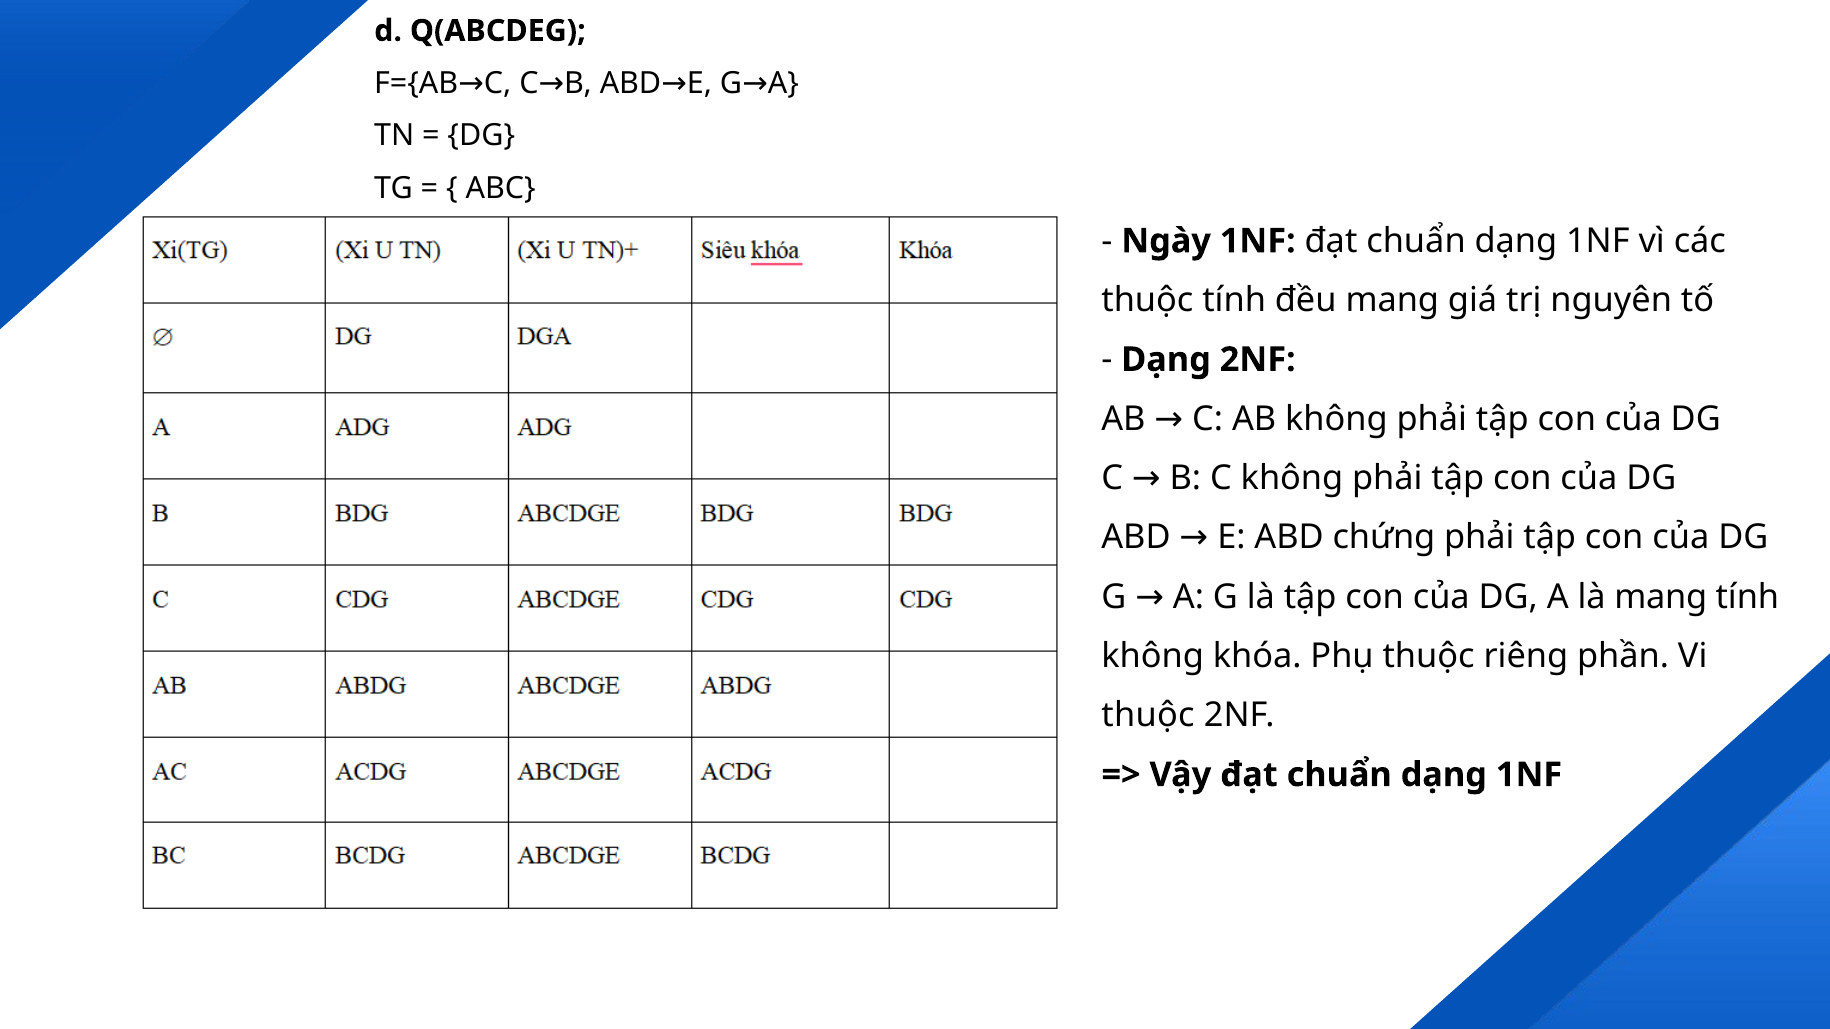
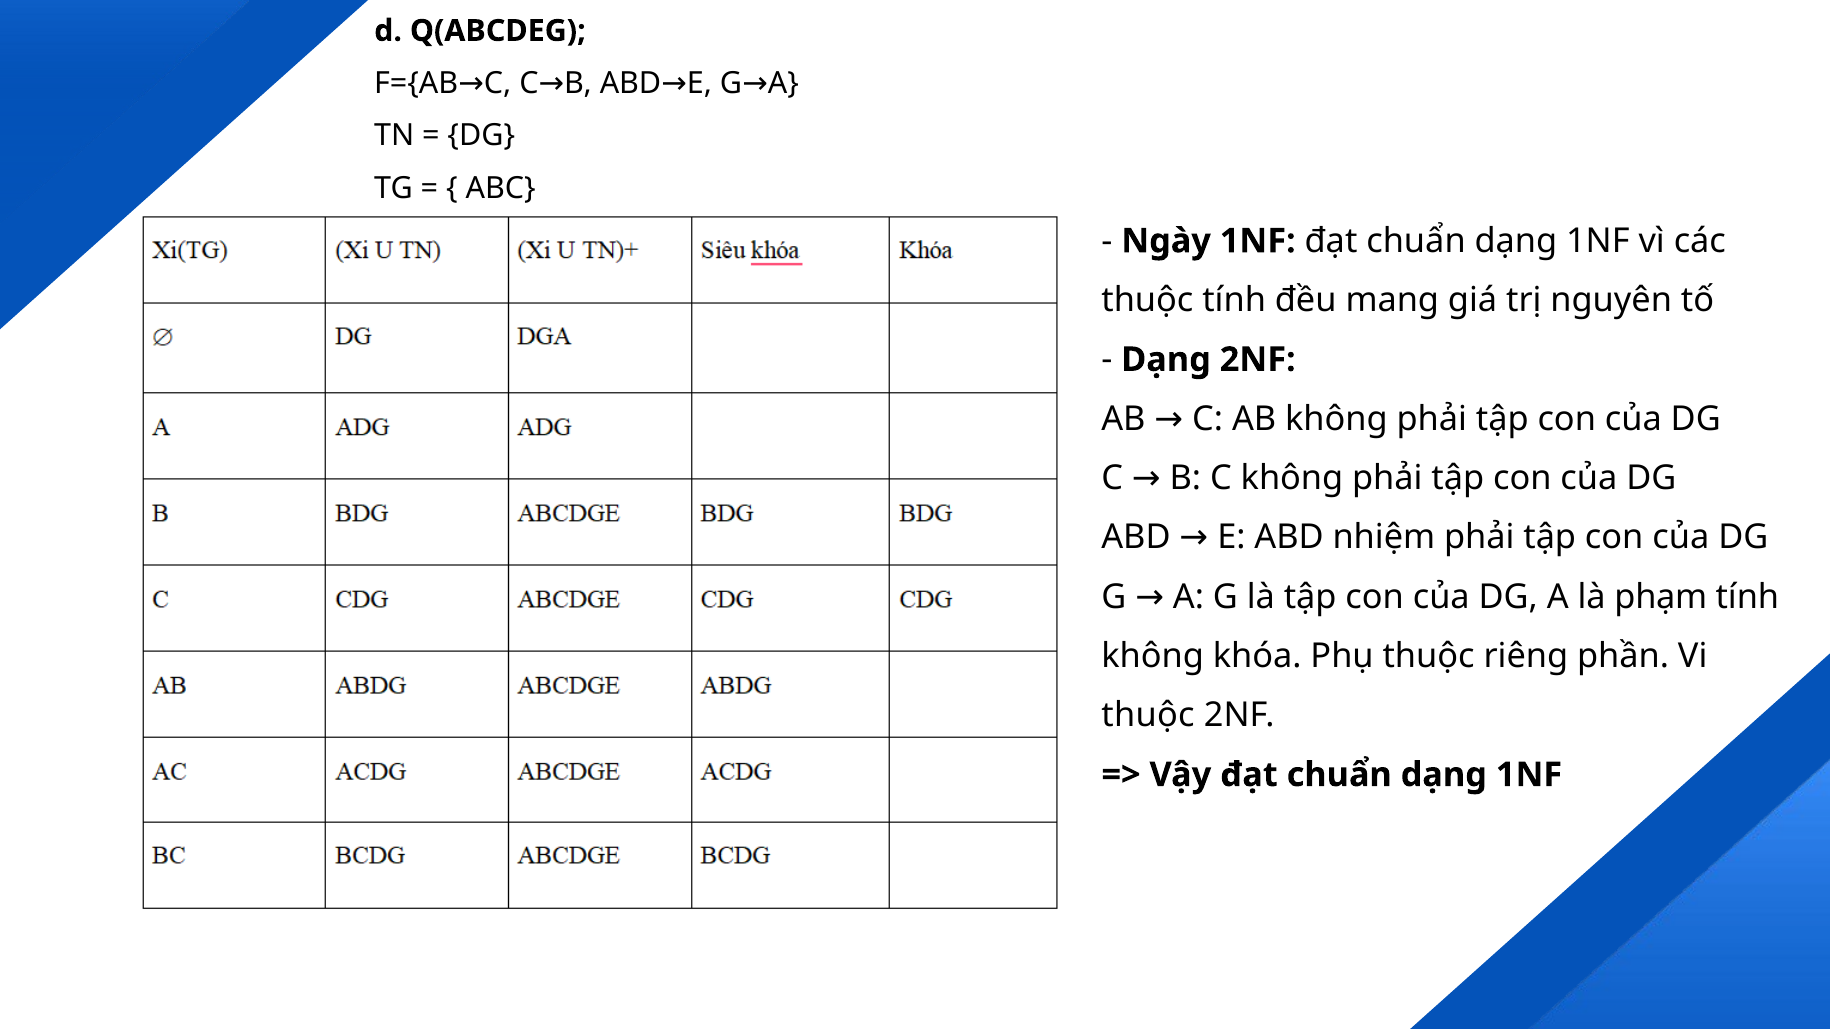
chứng: chứng -> nhiệm
là mang: mang -> phạm
